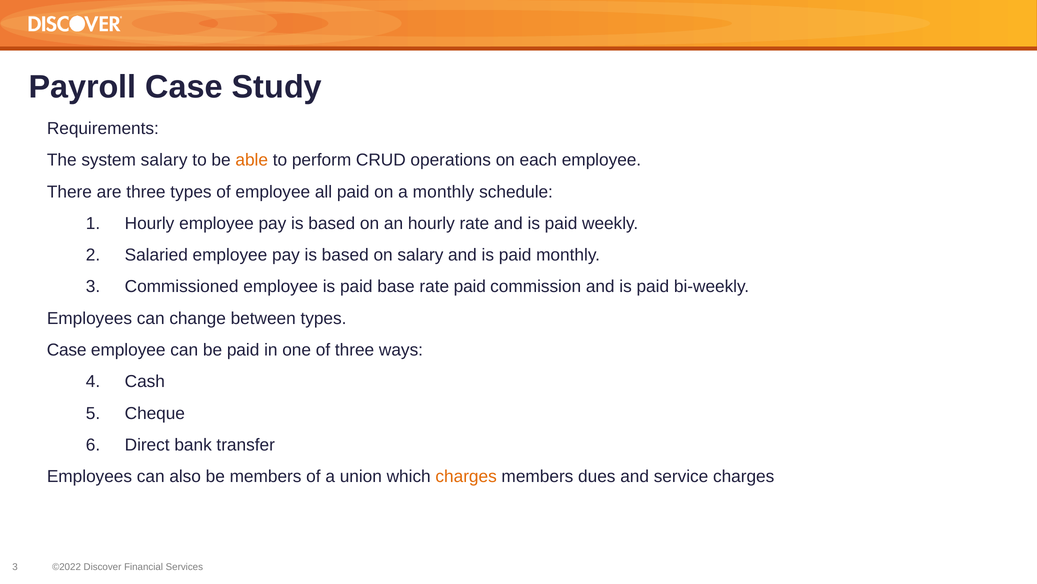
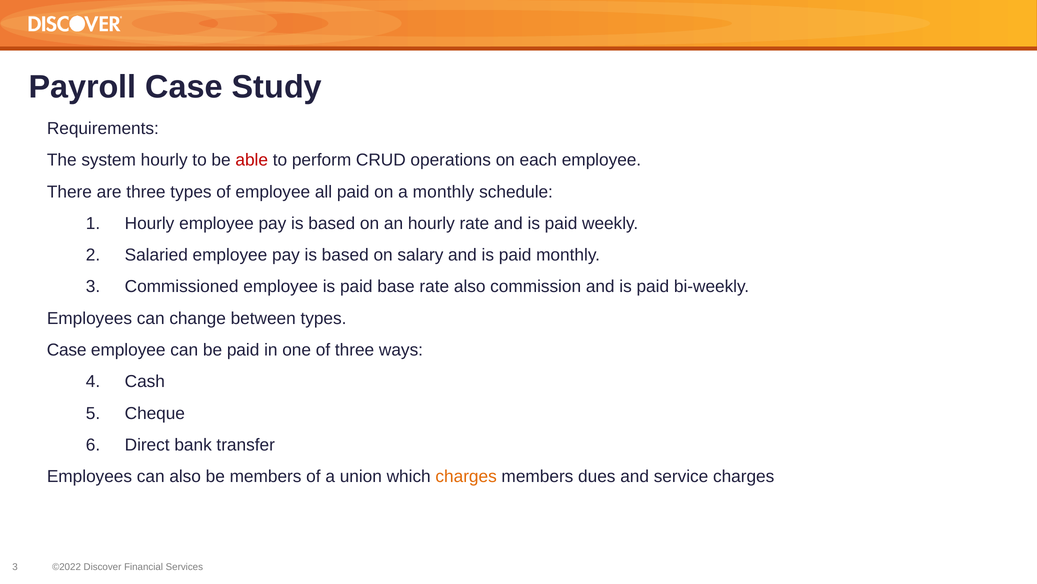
system salary: salary -> hourly
able colour: orange -> red
rate paid: paid -> also
